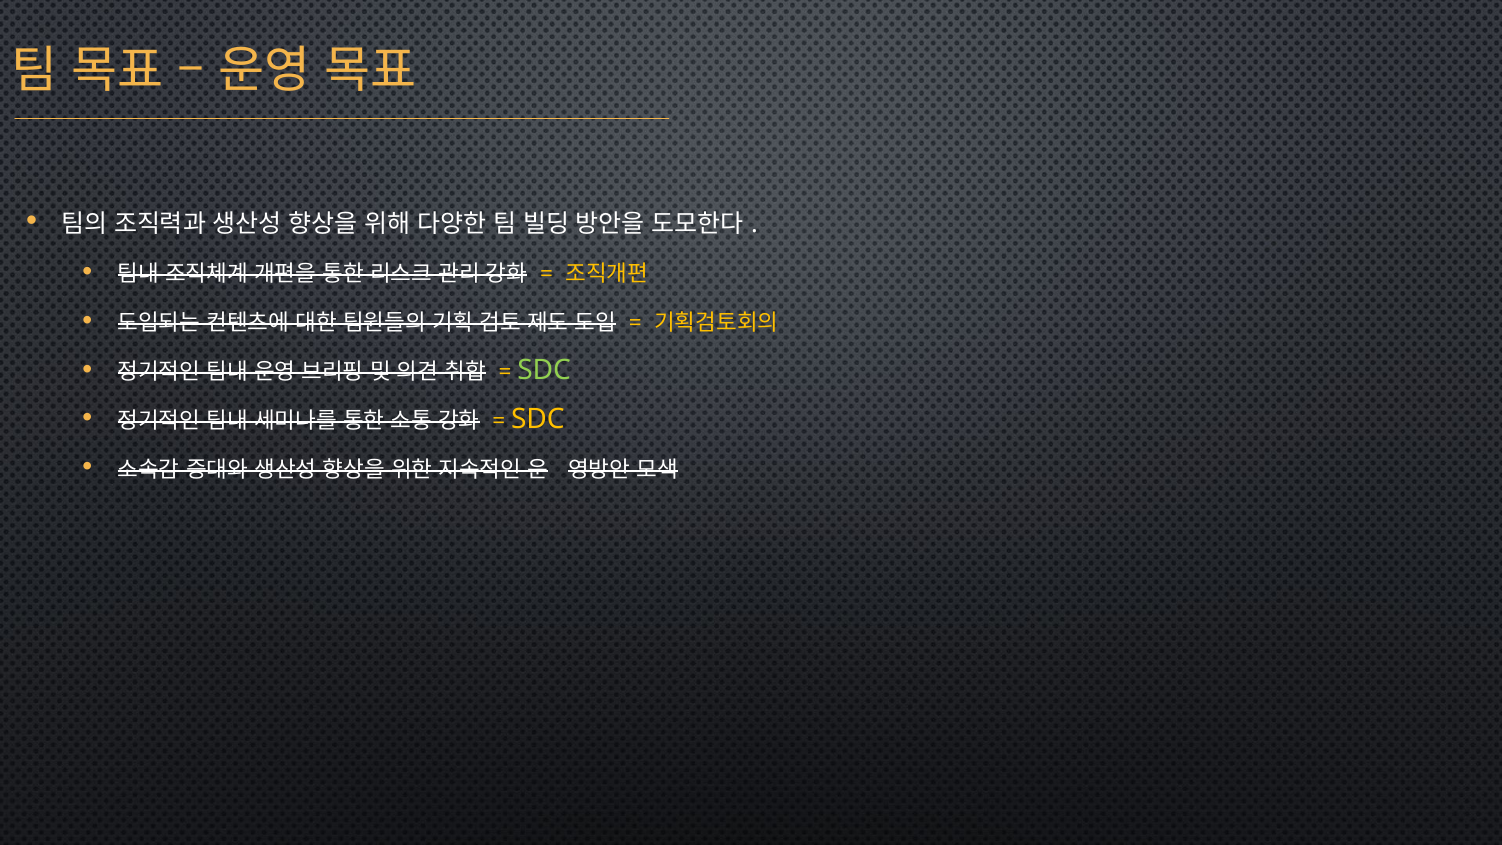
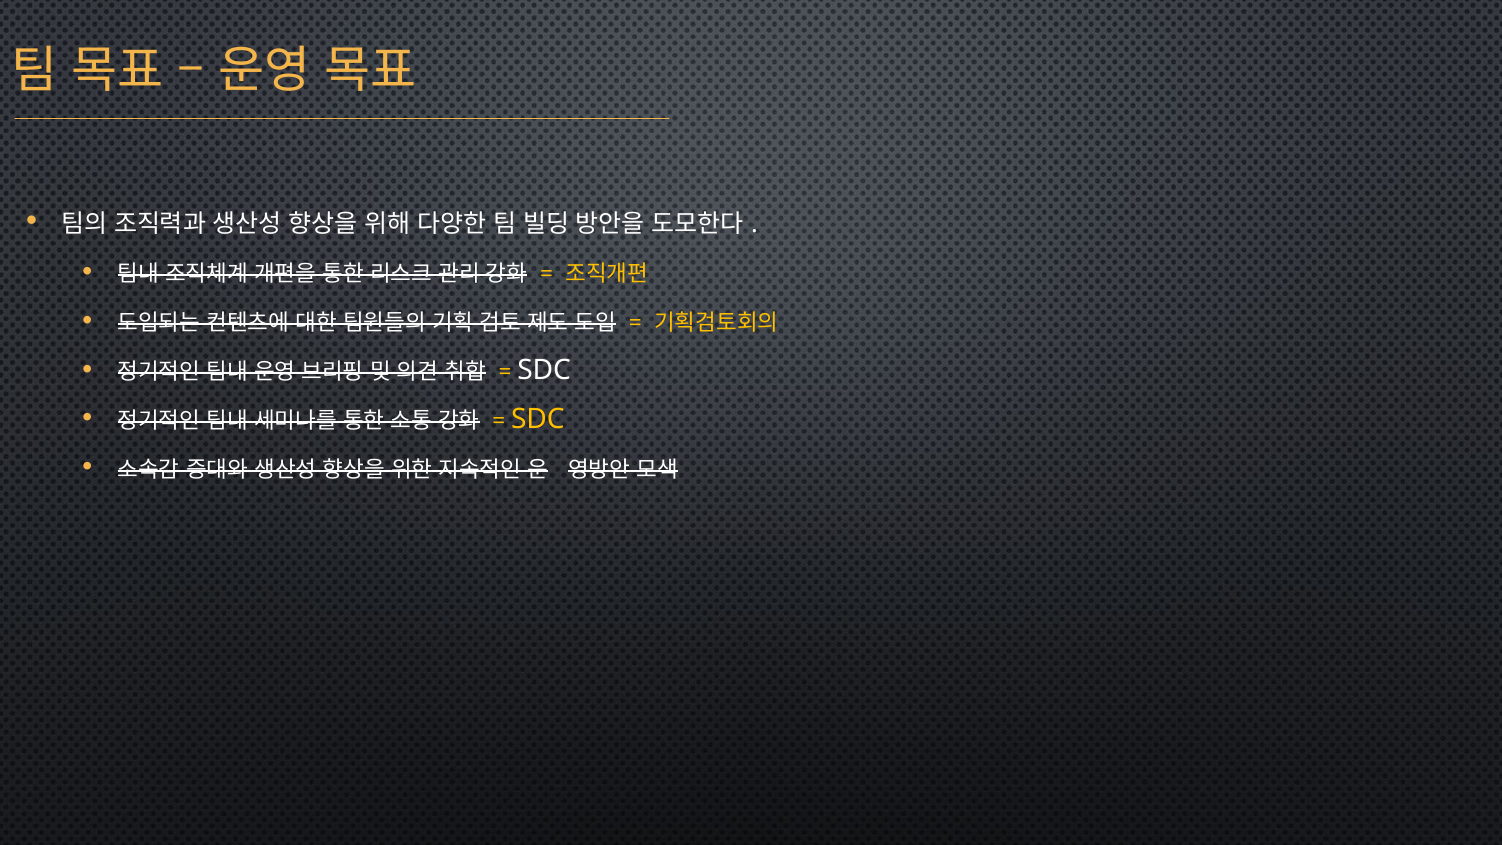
SDC at (544, 370) colour: light green -> white
